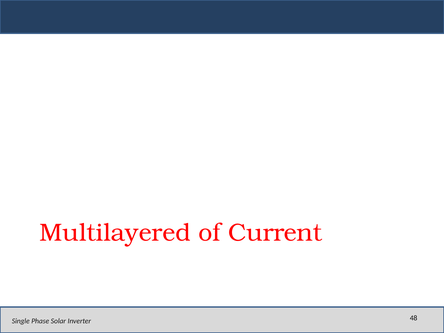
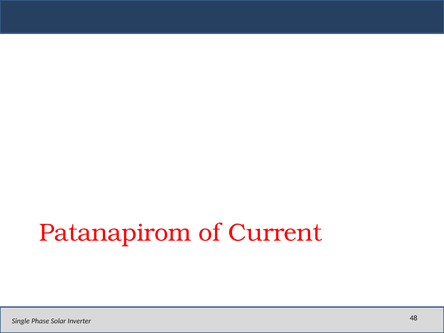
Multilayered: Multilayered -> Patanapirom
